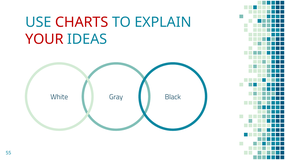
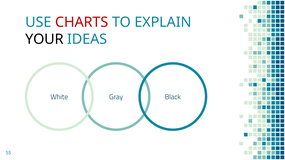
YOUR colour: red -> black
